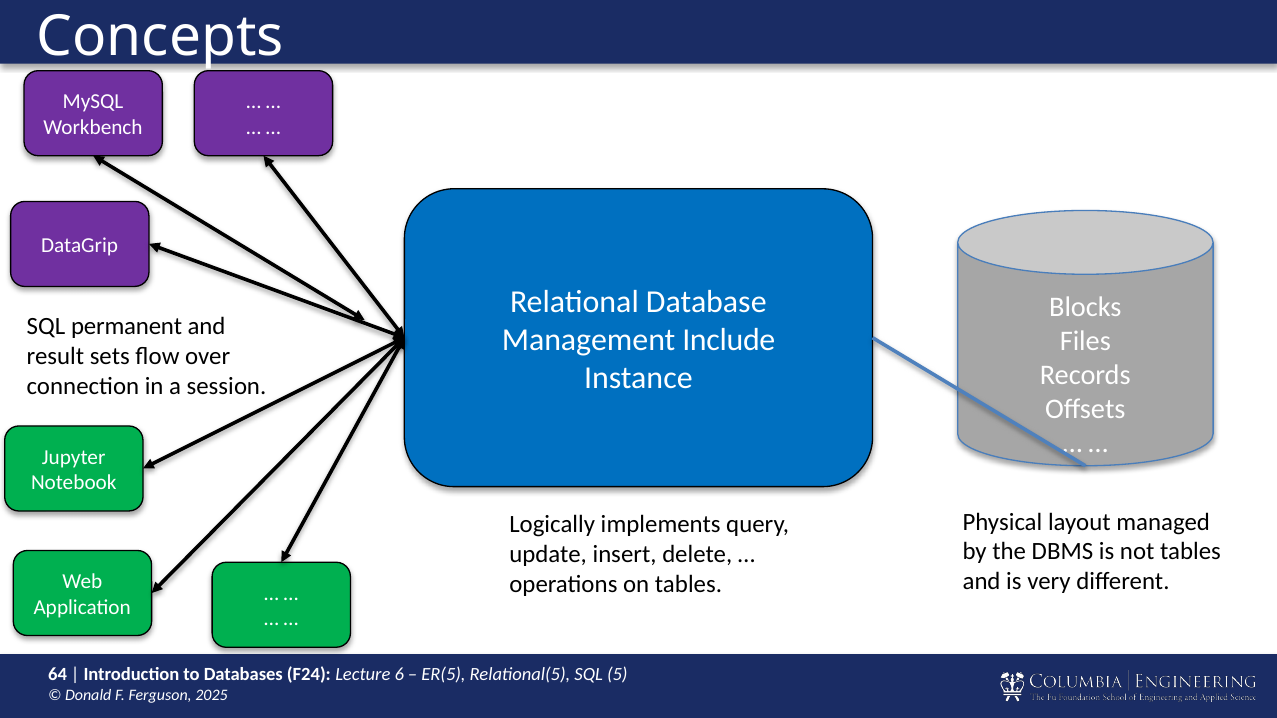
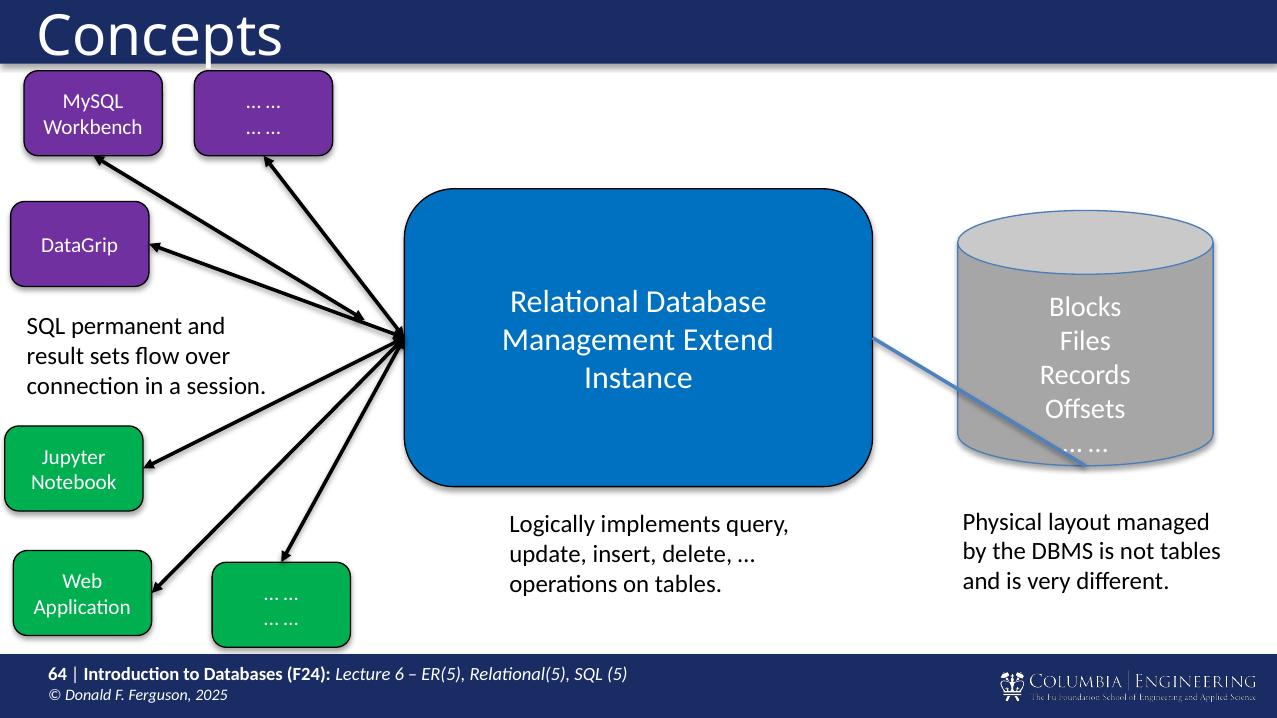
Include: Include -> Extend
